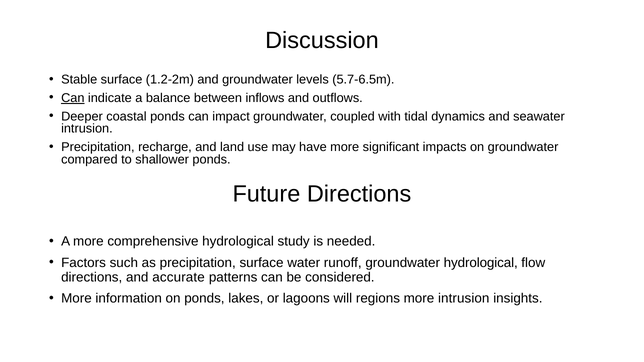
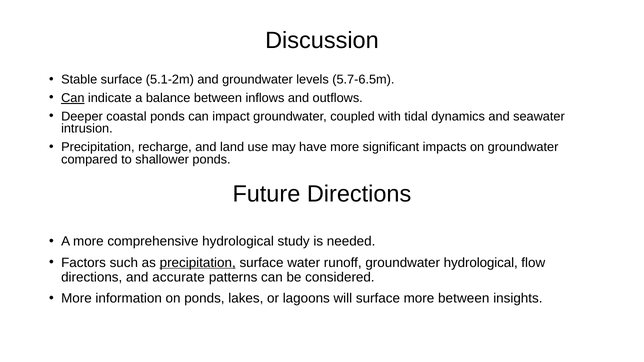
1.2-2m: 1.2-2m -> 5.1-2m
precipitation at (198, 263) underline: none -> present
will regions: regions -> surface
more intrusion: intrusion -> between
